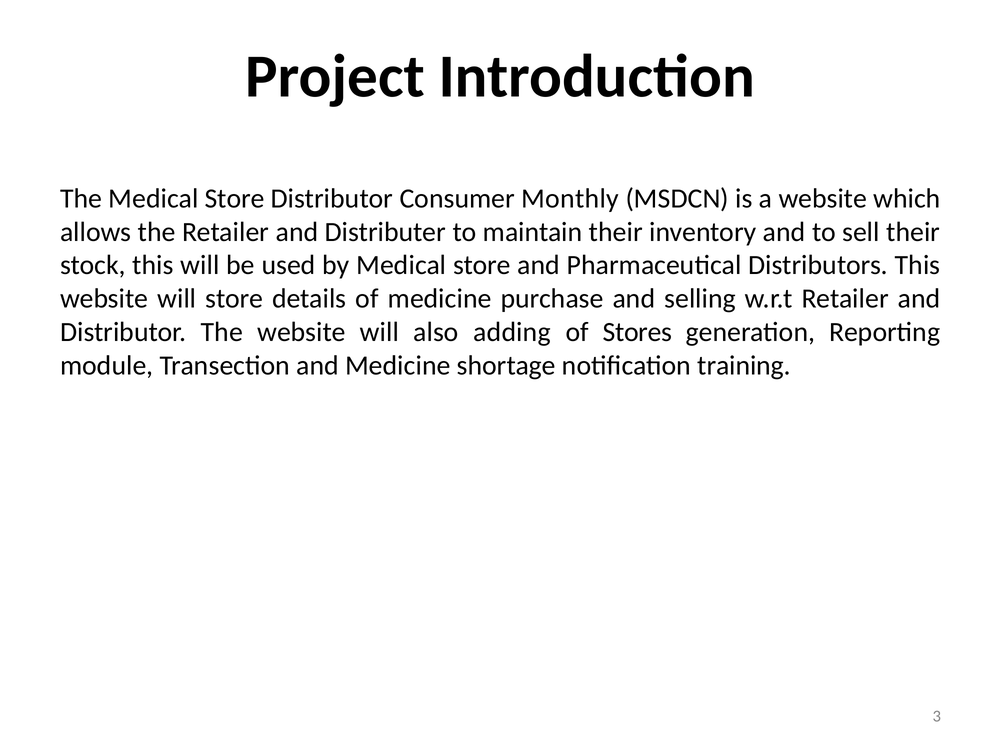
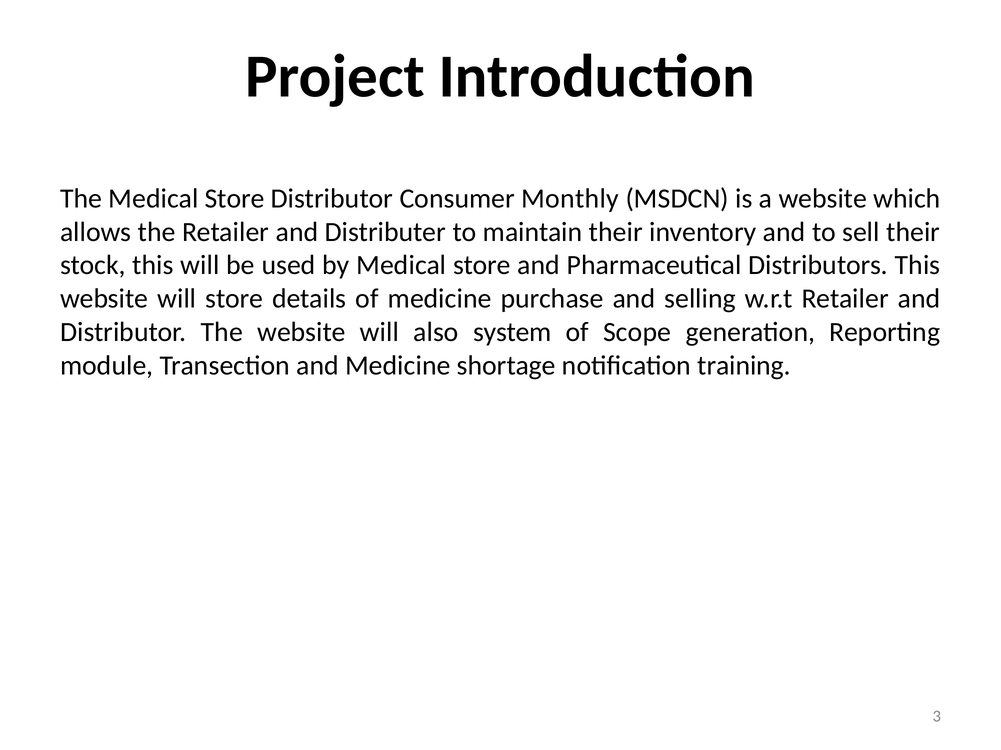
adding: adding -> system
Stores: Stores -> Scope
